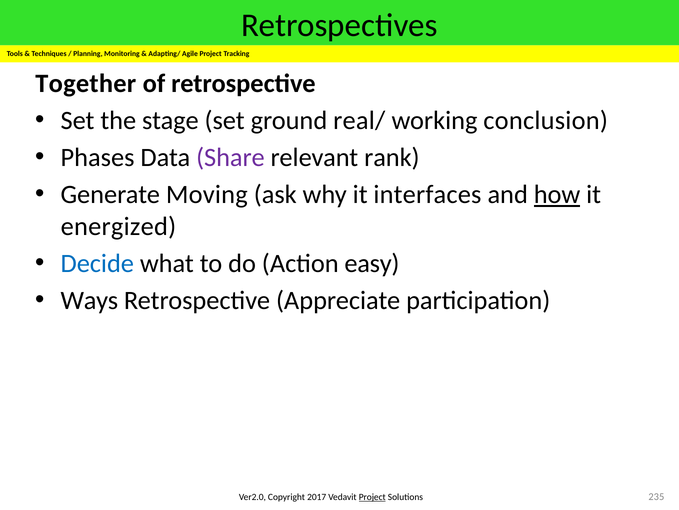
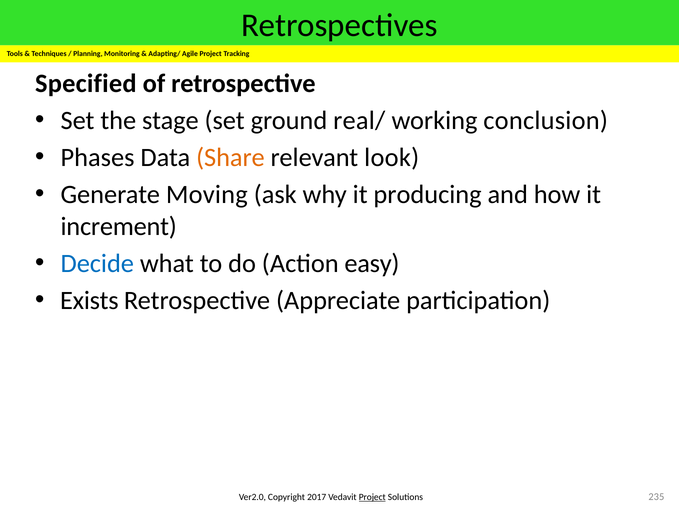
Together: Together -> Specified
Share colour: purple -> orange
rank: rank -> look
interfaces: interfaces -> producing
how underline: present -> none
energized: energized -> increment
Ways: Ways -> Exists
